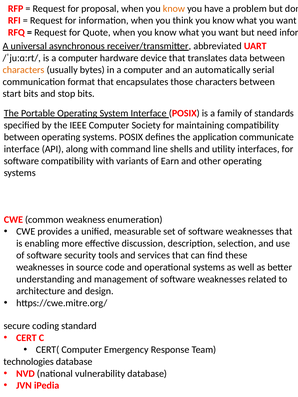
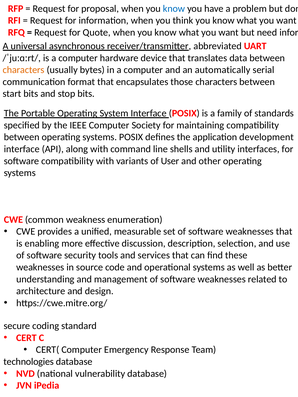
know at (174, 9) colour: orange -> blue
communicate: communicate -> development
Earn: Earn -> User
